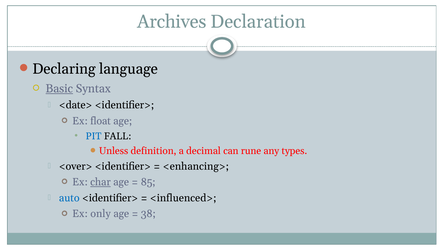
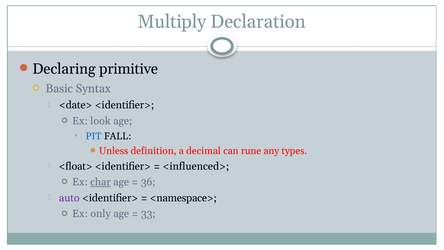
Archives: Archives -> Multiply
language: language -> primitive
Basic underline: present -> none
float: float -> look
<over>: <over> -> <float>
<enhancing>: <enhancing> -> <influenced>
85: 85 -> 36
auto colour: blue -> purple
<influenced>: <influenced> -> <namespace>
38: 38 -> 33
